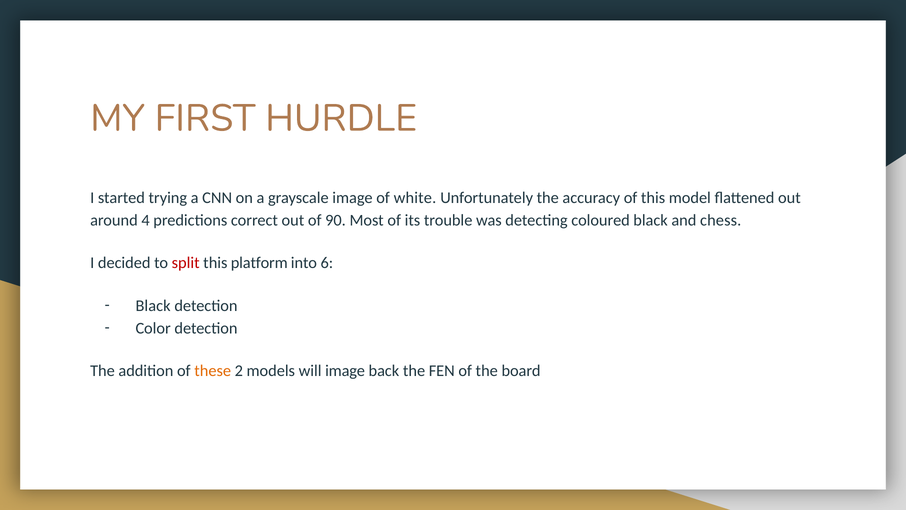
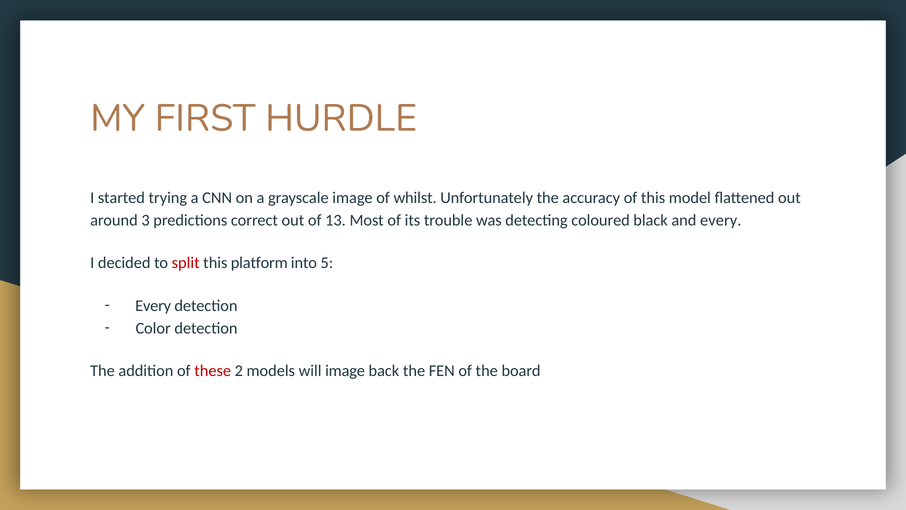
white: white -> whilst
4: 4 -> 3
90: 90 -> 13
and chess: chess -> every
6: 6 -> 5
Black at (153, 306): Black -> Every
these colour: orange -> red
